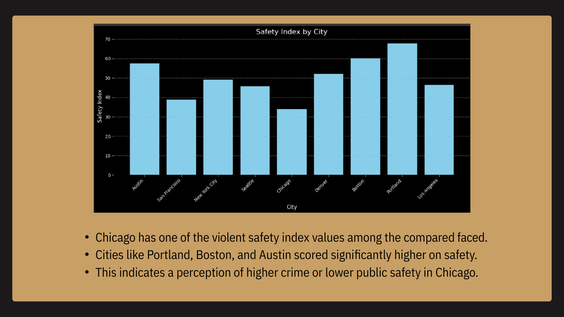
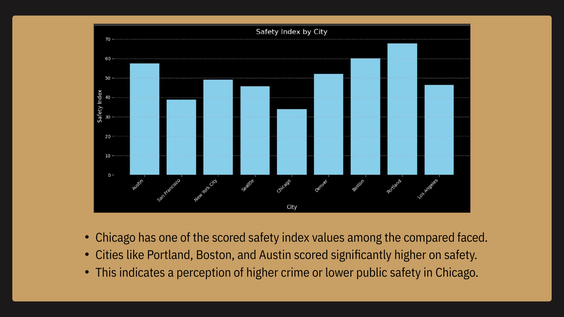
the violent: violent -> scored
